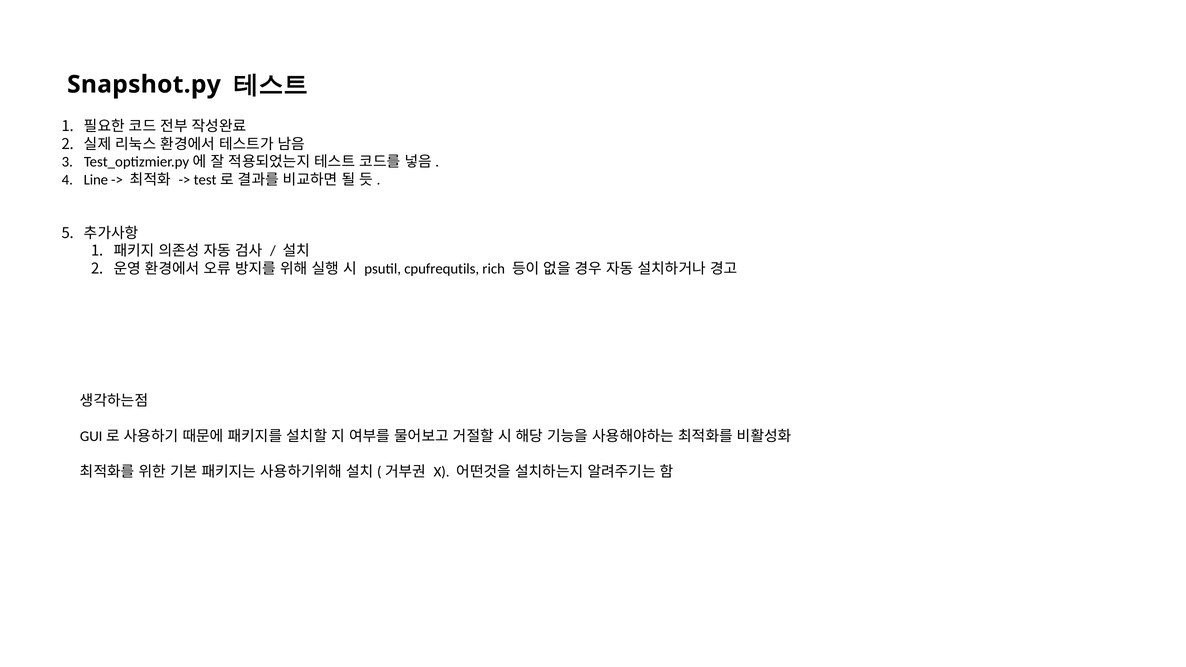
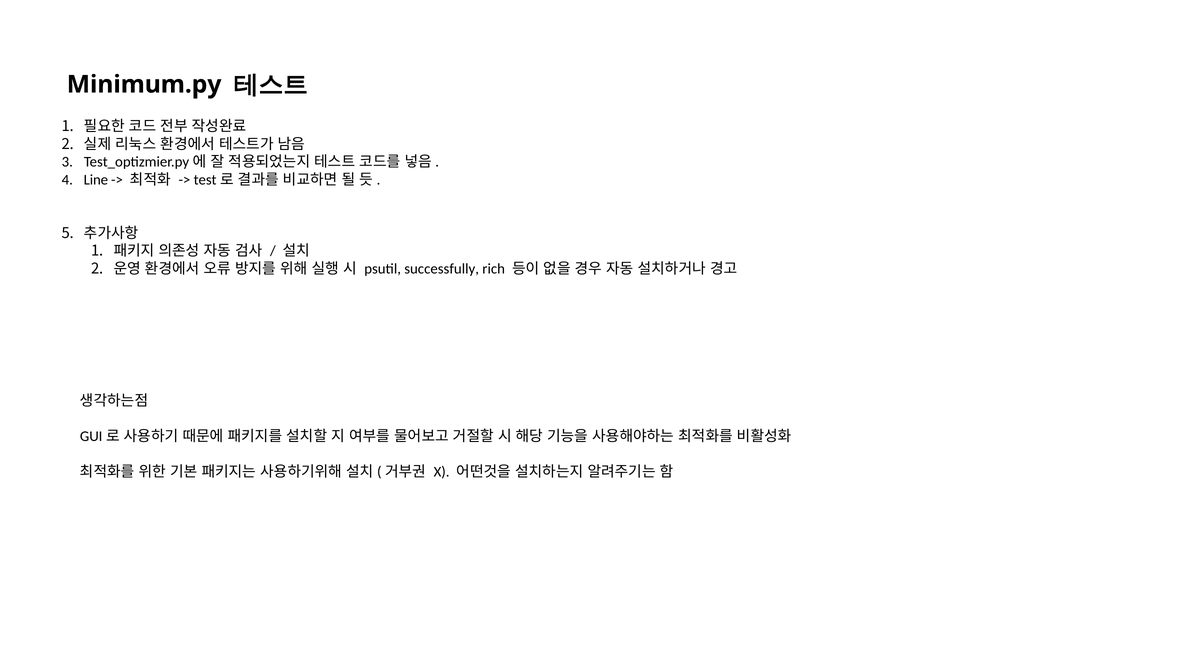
Snapshot.py: Snapshot.py -> Minimum.py
cpufrequtils: cpufrequtils -> successfully
